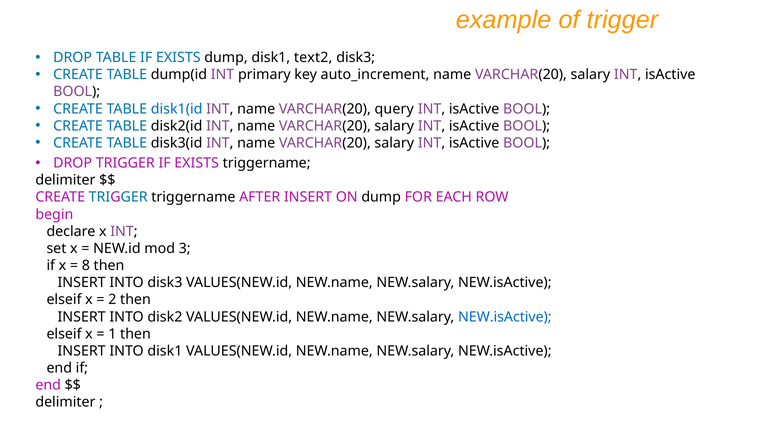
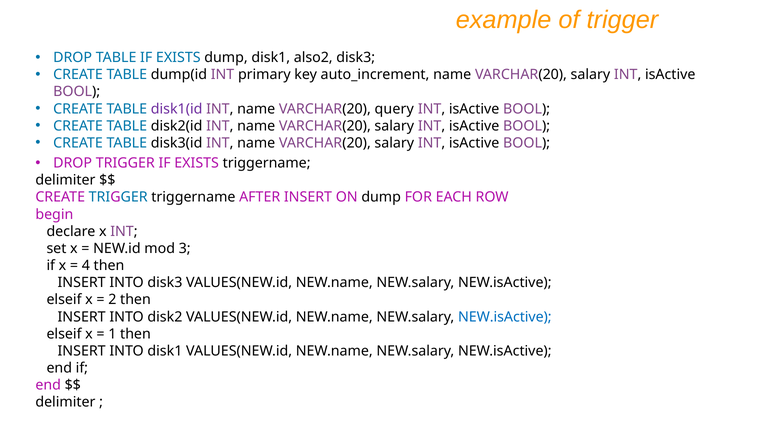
text2: text2 -> also2
disk1(id colour: blue -> purple
8: 8 -> 4
